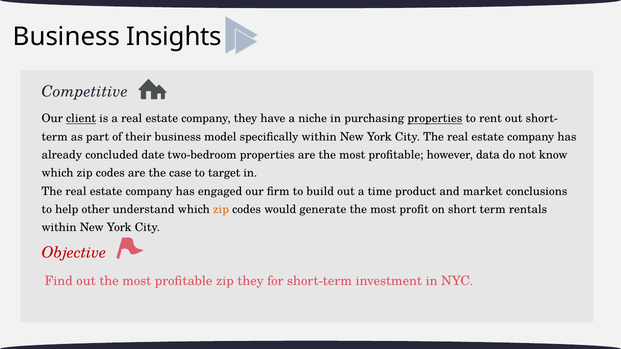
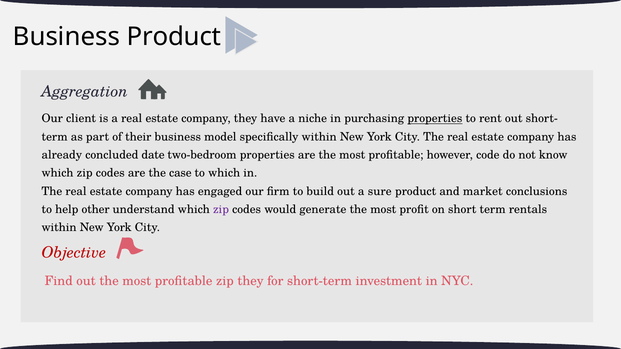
Business Insights: Insights -> Product
Competitive: Competitive -> Aggregation
client underline: present -> none
data: data -> code
to target: target -> which
time: time -> sure
zip at (221, 210) colour: orange -> purple
